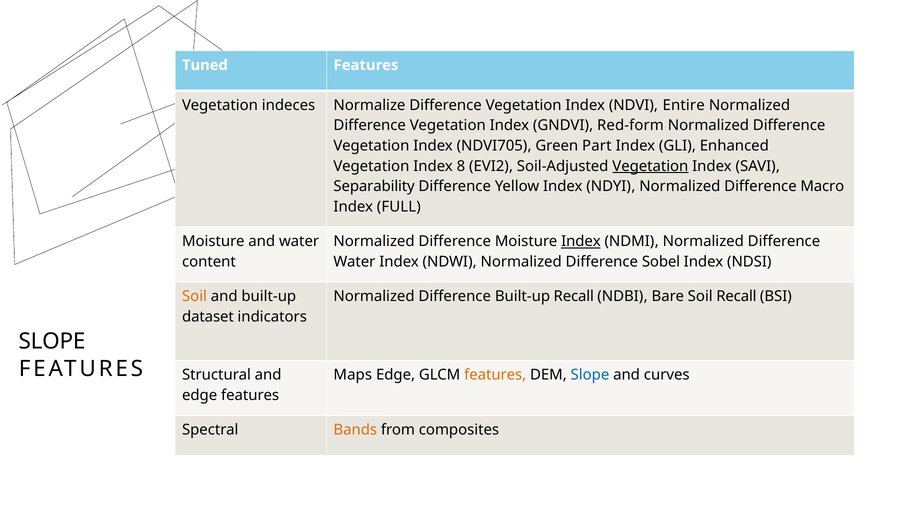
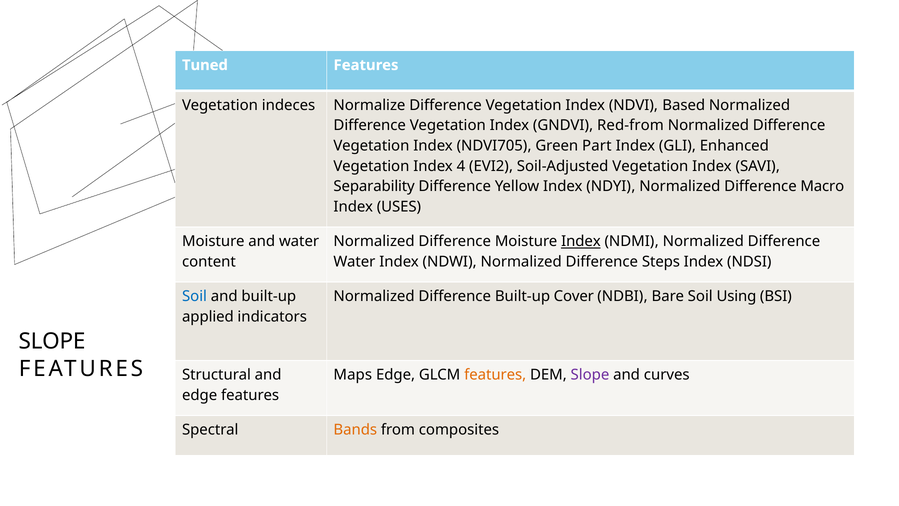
Entire: Entire -> Based
Red-form: Red-form -> Red-from
8: 8 -> 4
Vegetation at (650, 166) underline: present -> none
FULL: FULL -> USES
Sobel: Sobel -> Steps
Soil at (194, 296) colour: orange -> blue
Built-up Recall: Recall -> Cover
Soil Recall: Recall -> Using
dataset: dataset -> applied
Slope at (590, 375) colour: blue -> purple
